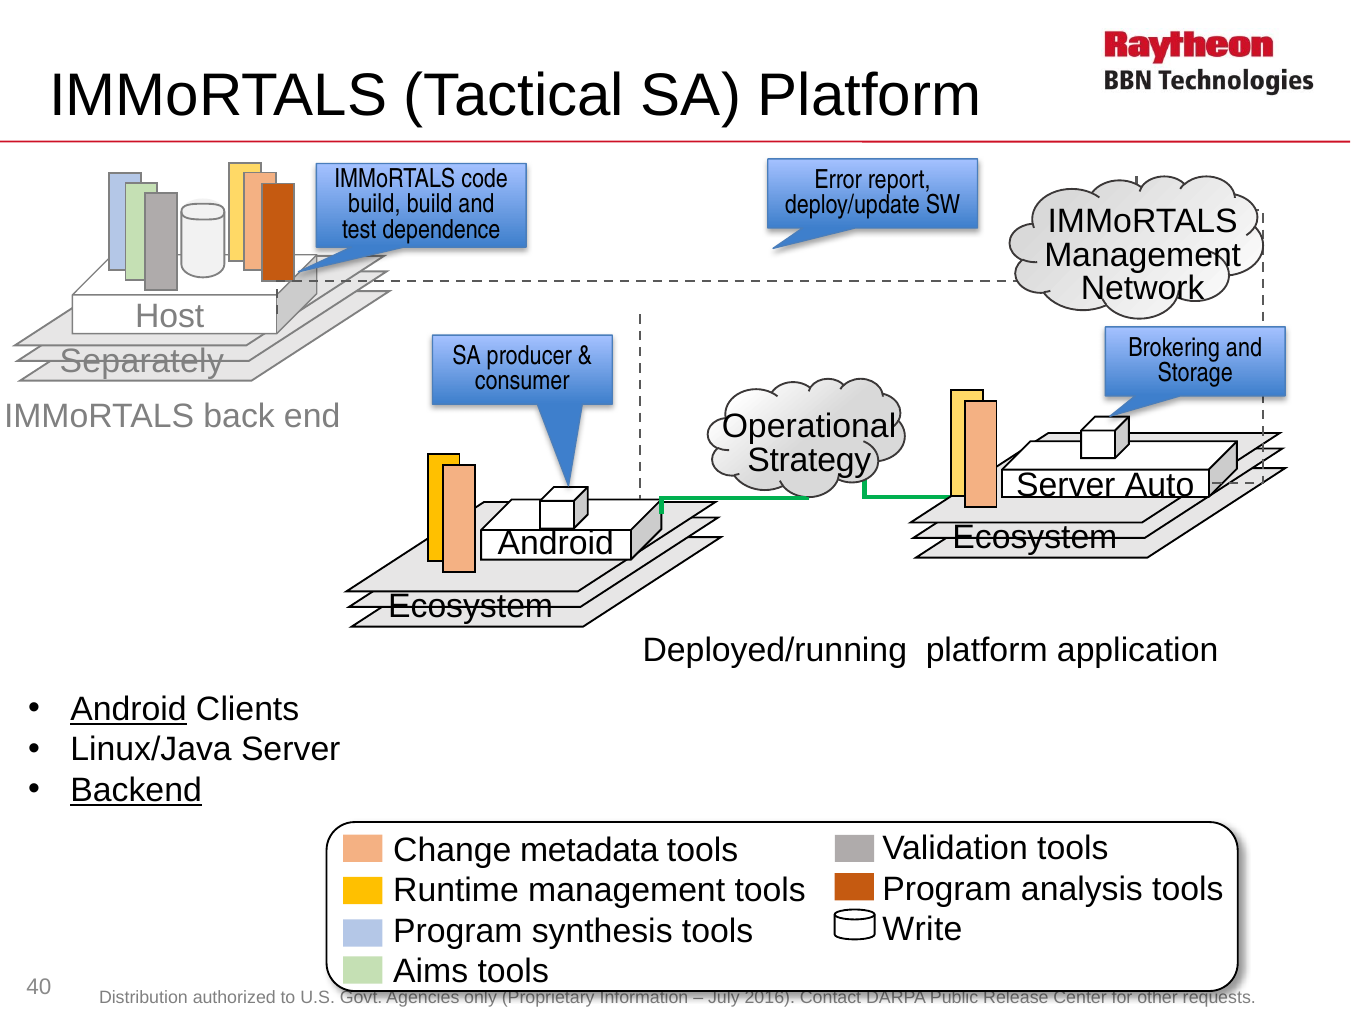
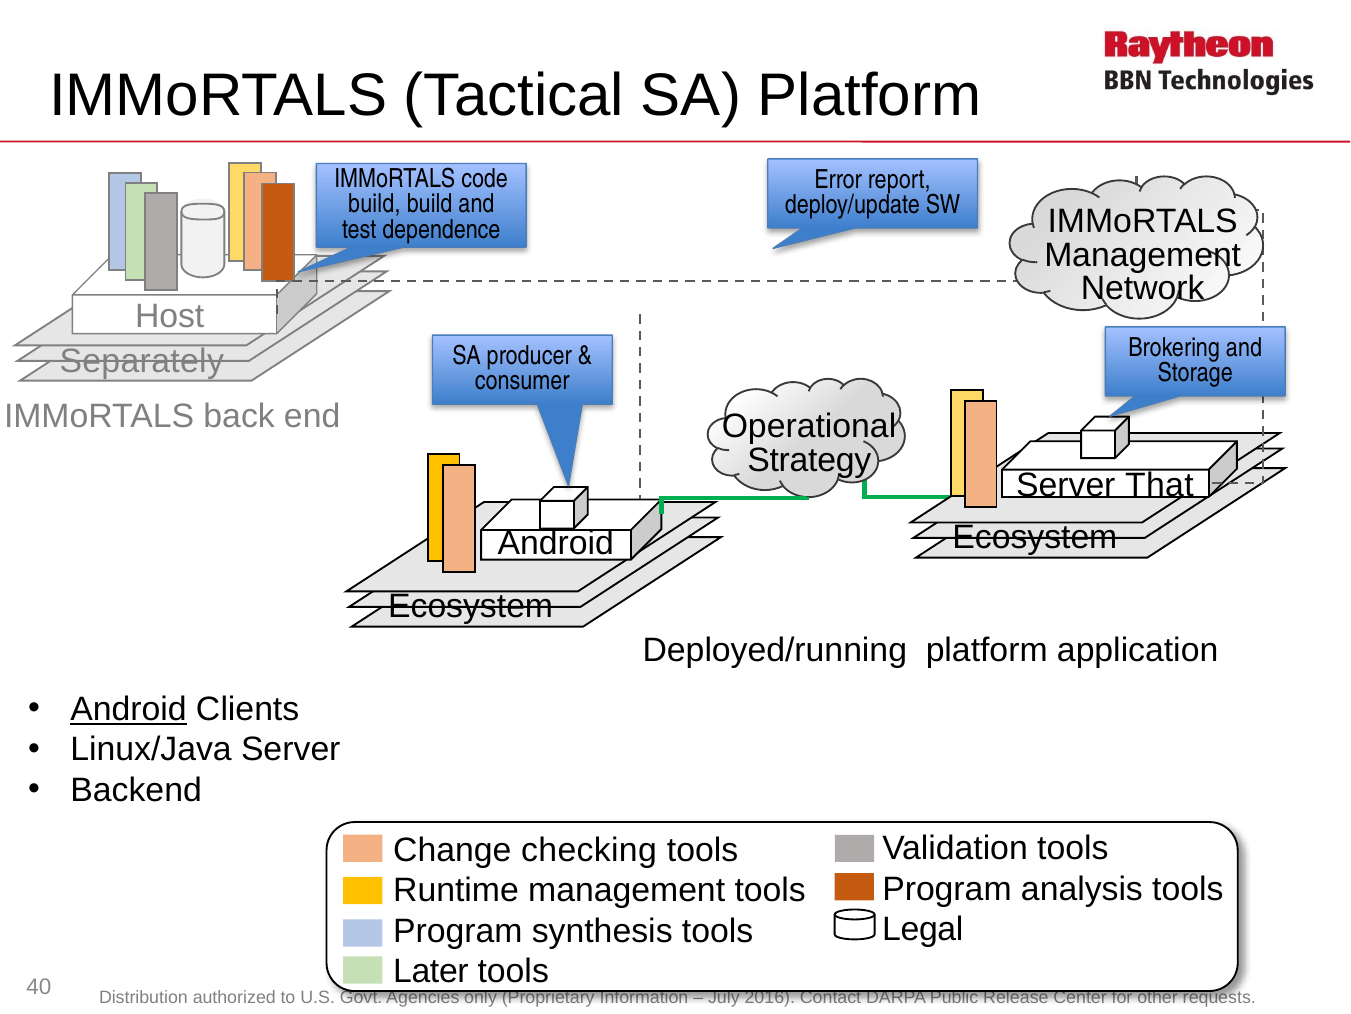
Auto: Auto -> That
Backend underline: present -> none
metadata: metadata -> checking
Write: Write -> Legal
Aims: Aims -> Later
